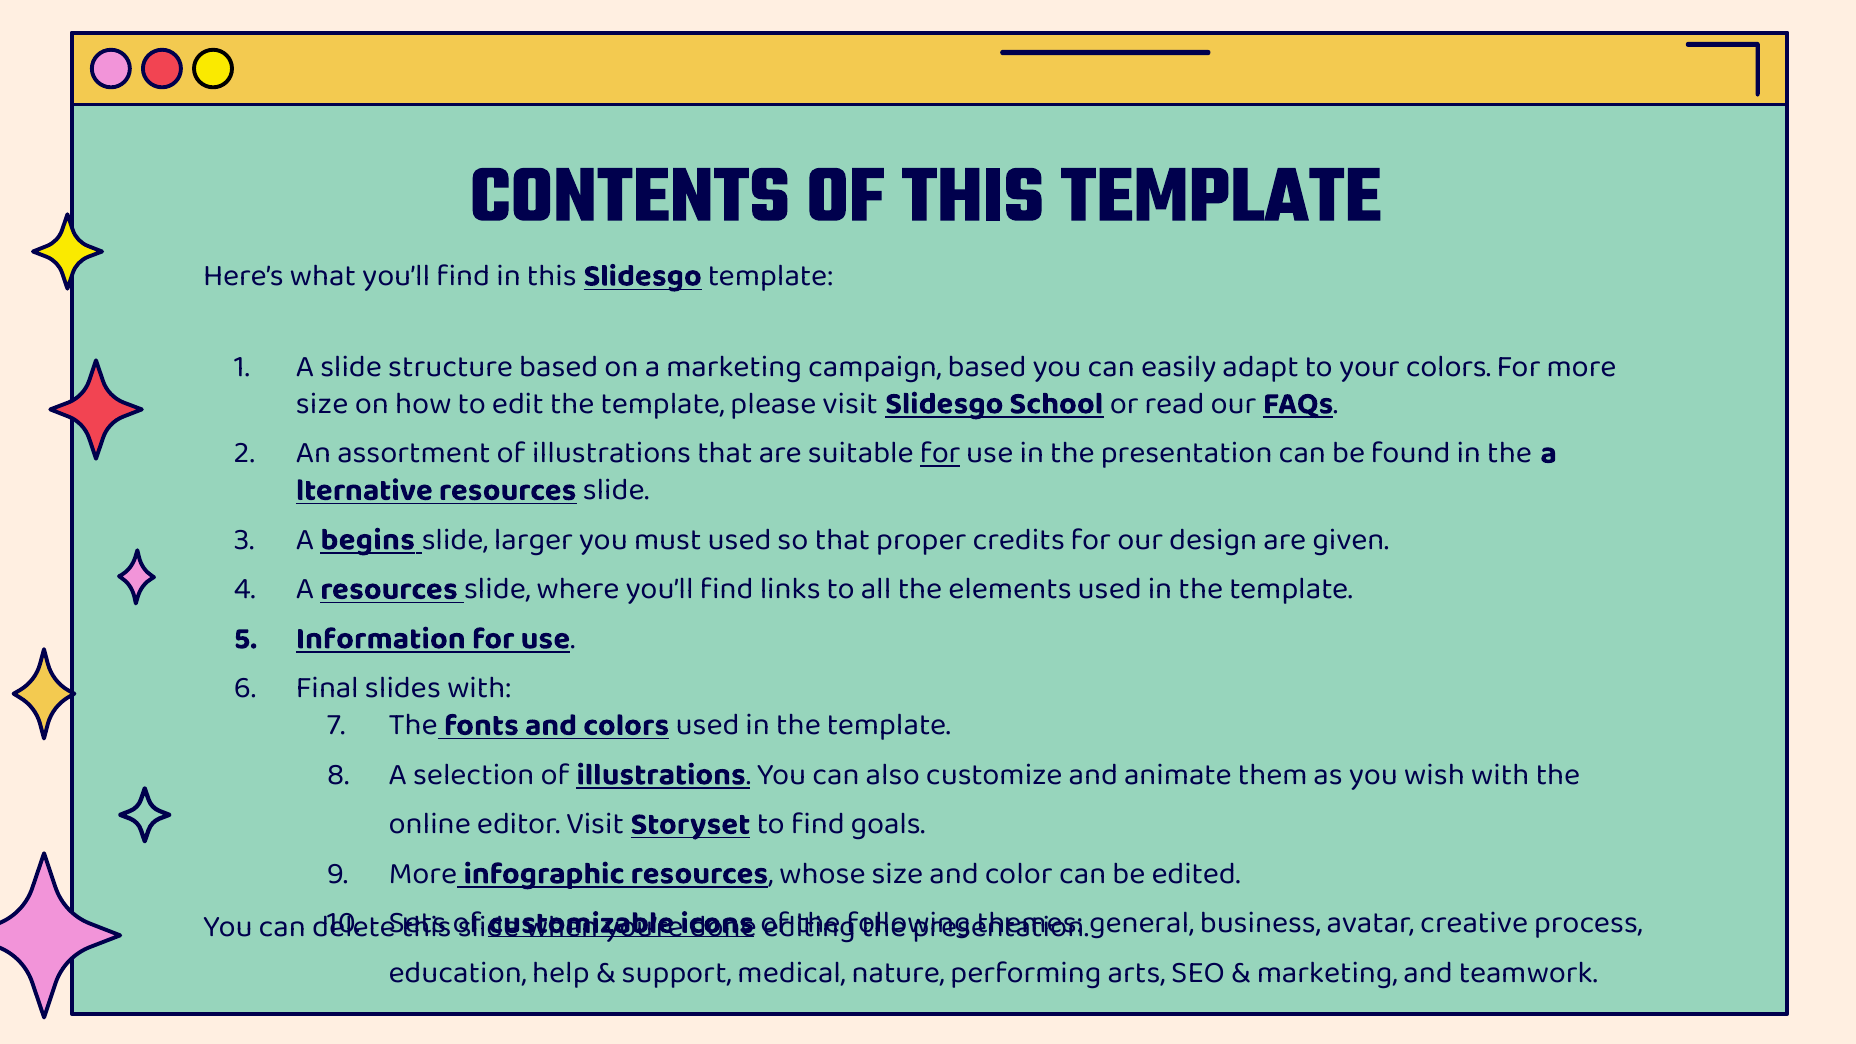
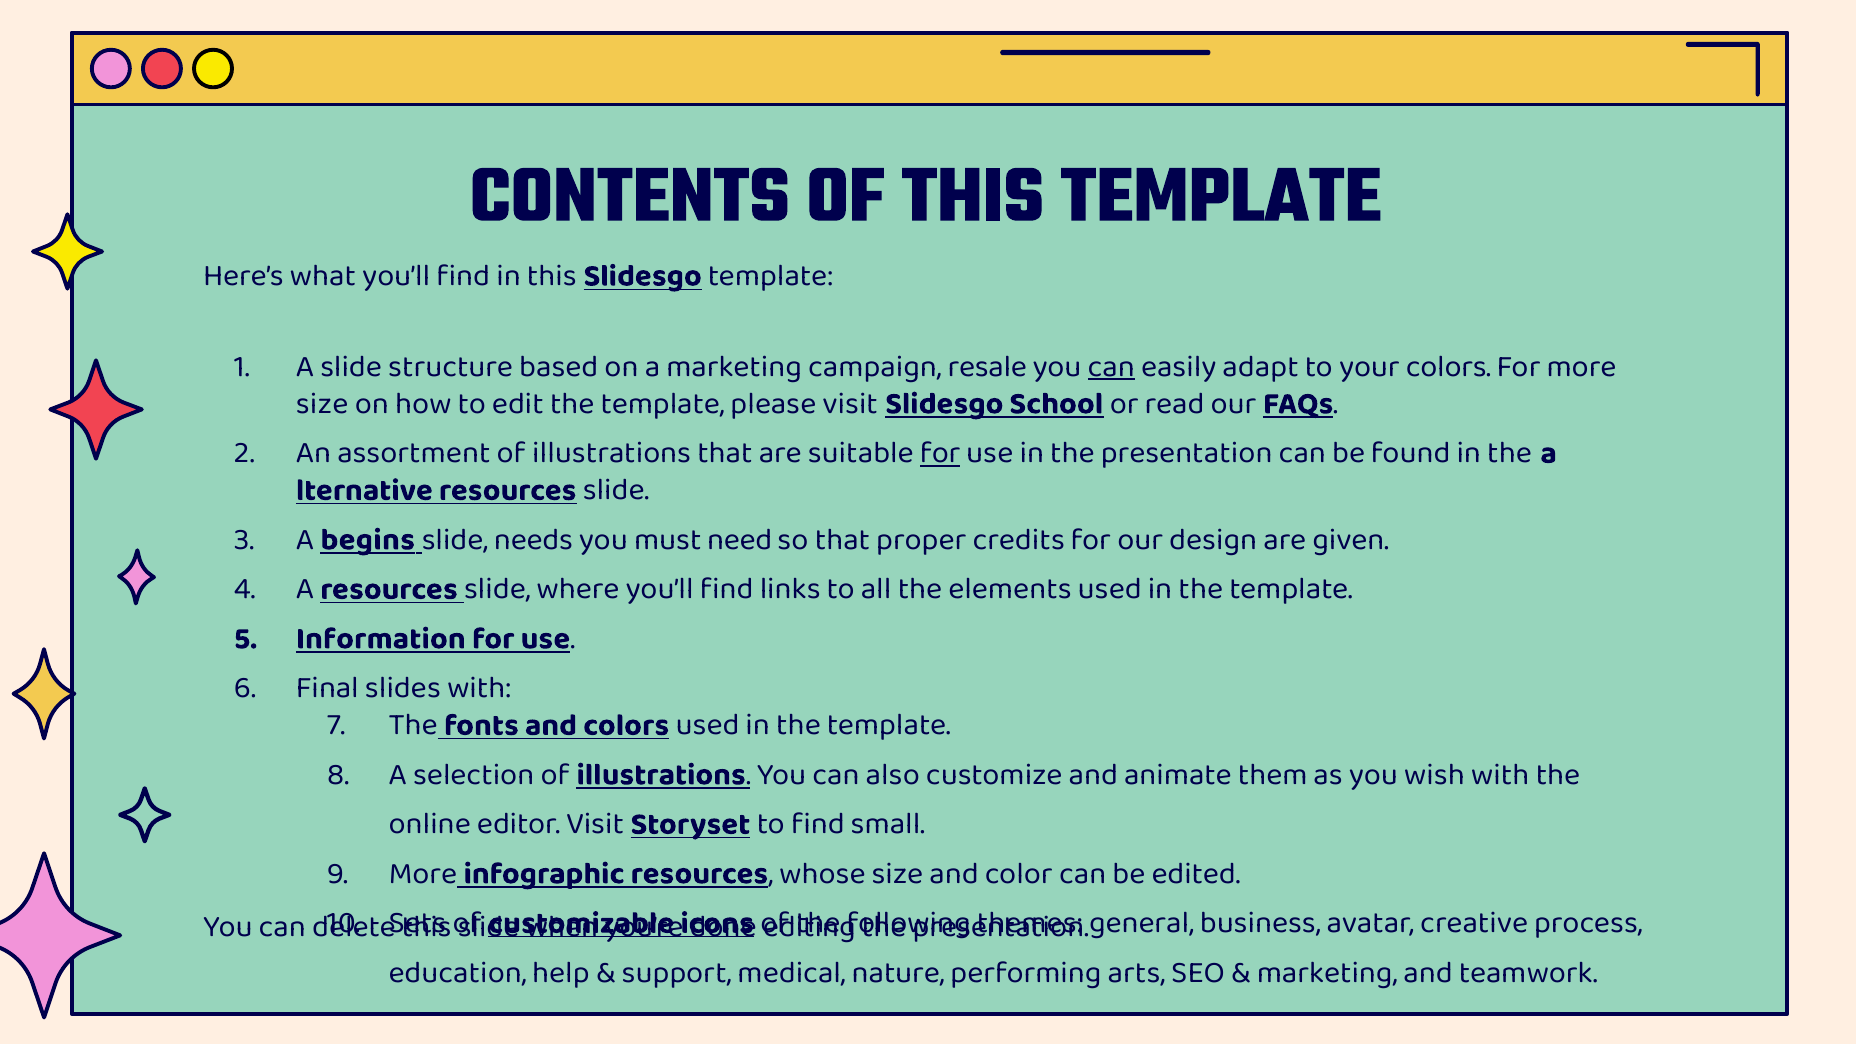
campaign based: based -> resale
can at (1111, 366) underline: none -> present
larger: larger -> needs
must used: used -> need
goals: goals -> small
